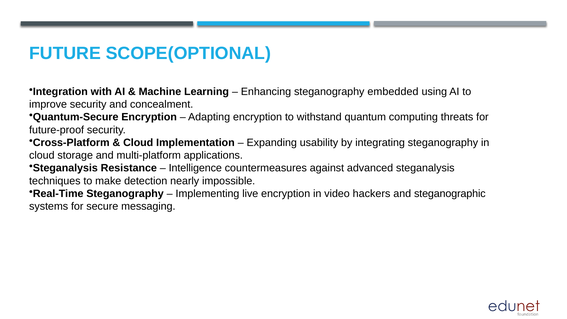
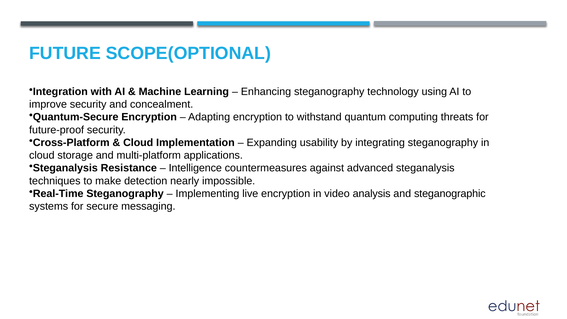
embedded: embedded -> technology
hackers: hackers -> analysis
